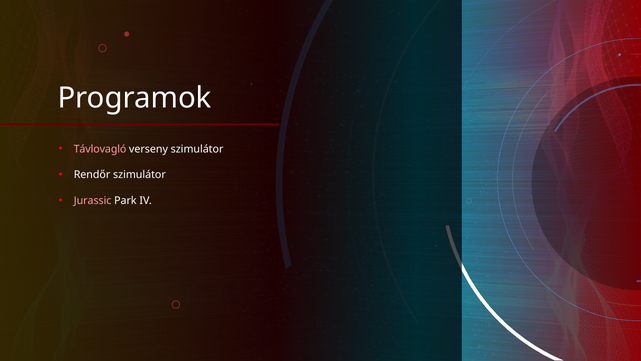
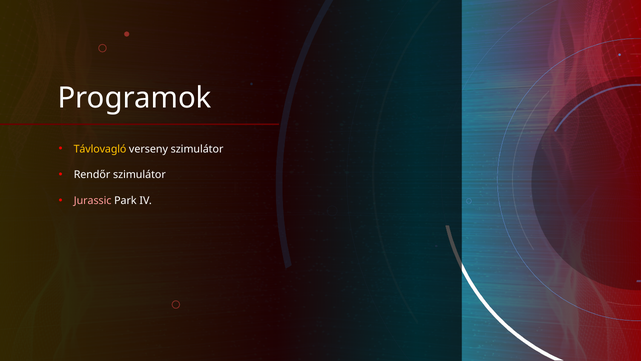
Távlovagló colour: pink -> yellow
